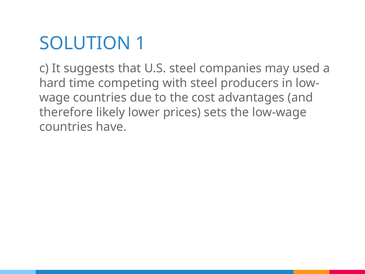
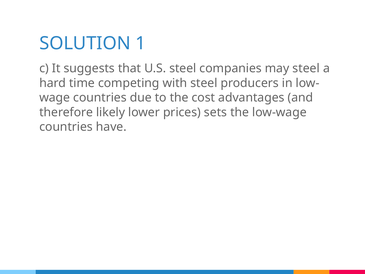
may used: used -> steel
